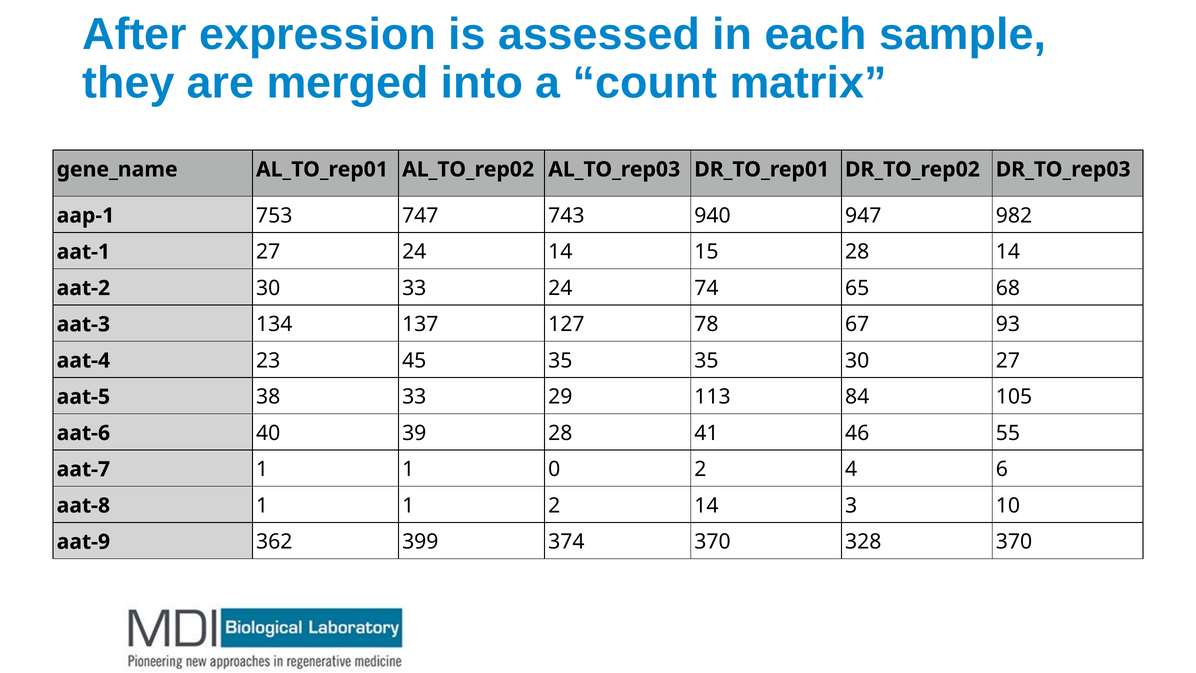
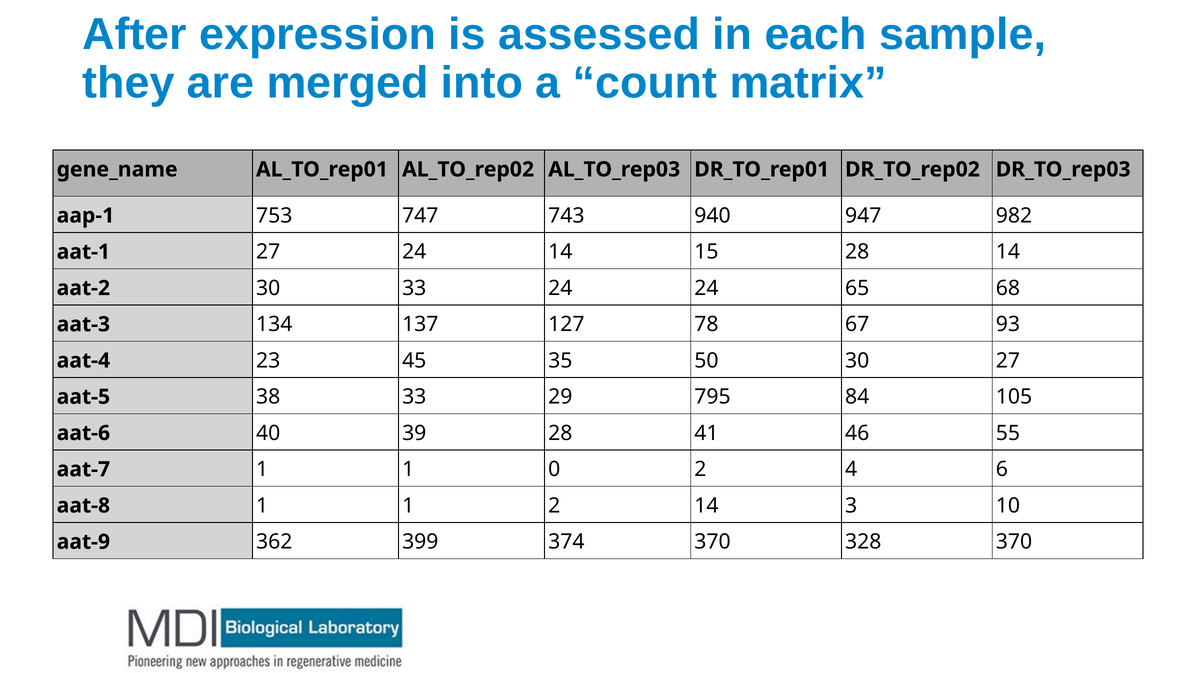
24 74: 74 -> 24
35 35: 35 -> 50
113: 113 -> 795
